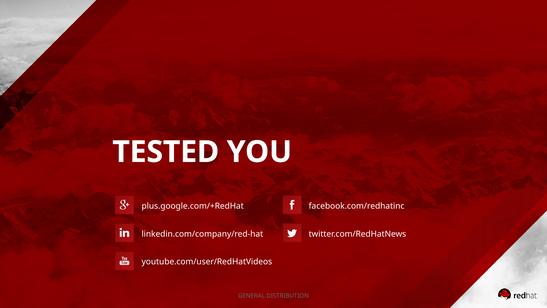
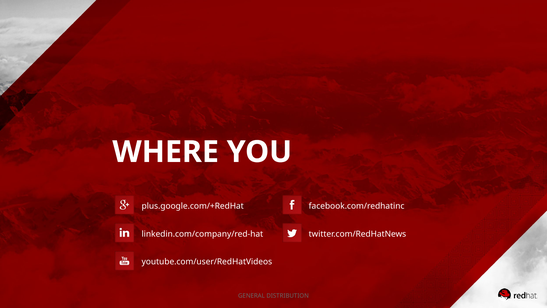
TESTED: TESTED -> WHERE
